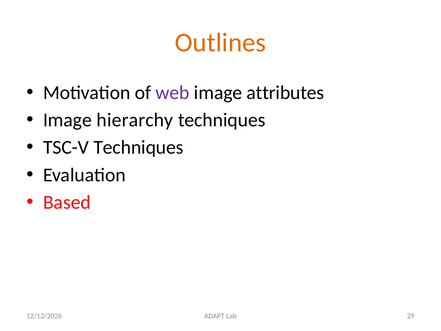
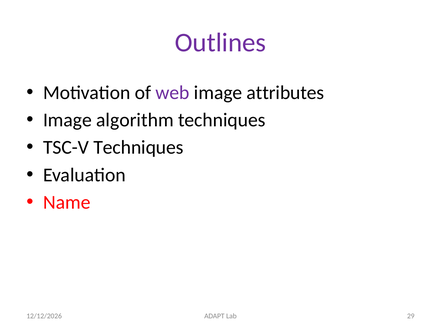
Outlines colour: orange -> purple
hierarchy: hierarchy -> algorithm
Based: Based -> Name
